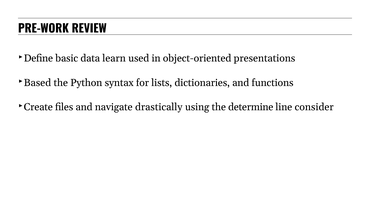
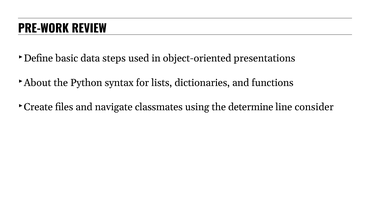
learn: learn -> steps
Based: Based -> About
drastically: drastically -> classmates
